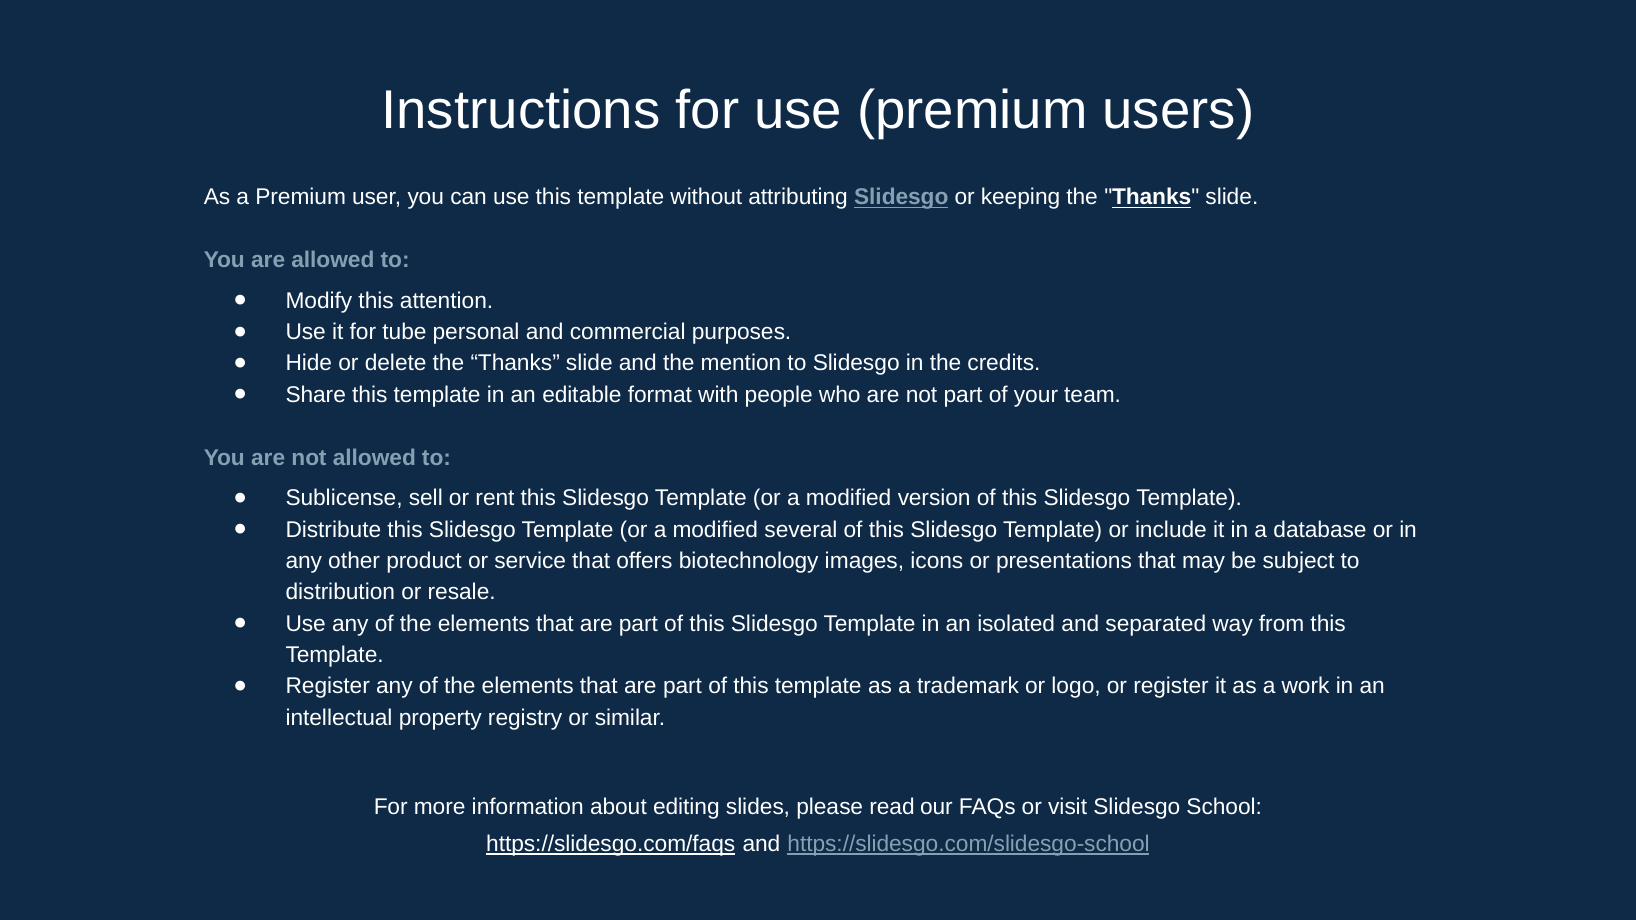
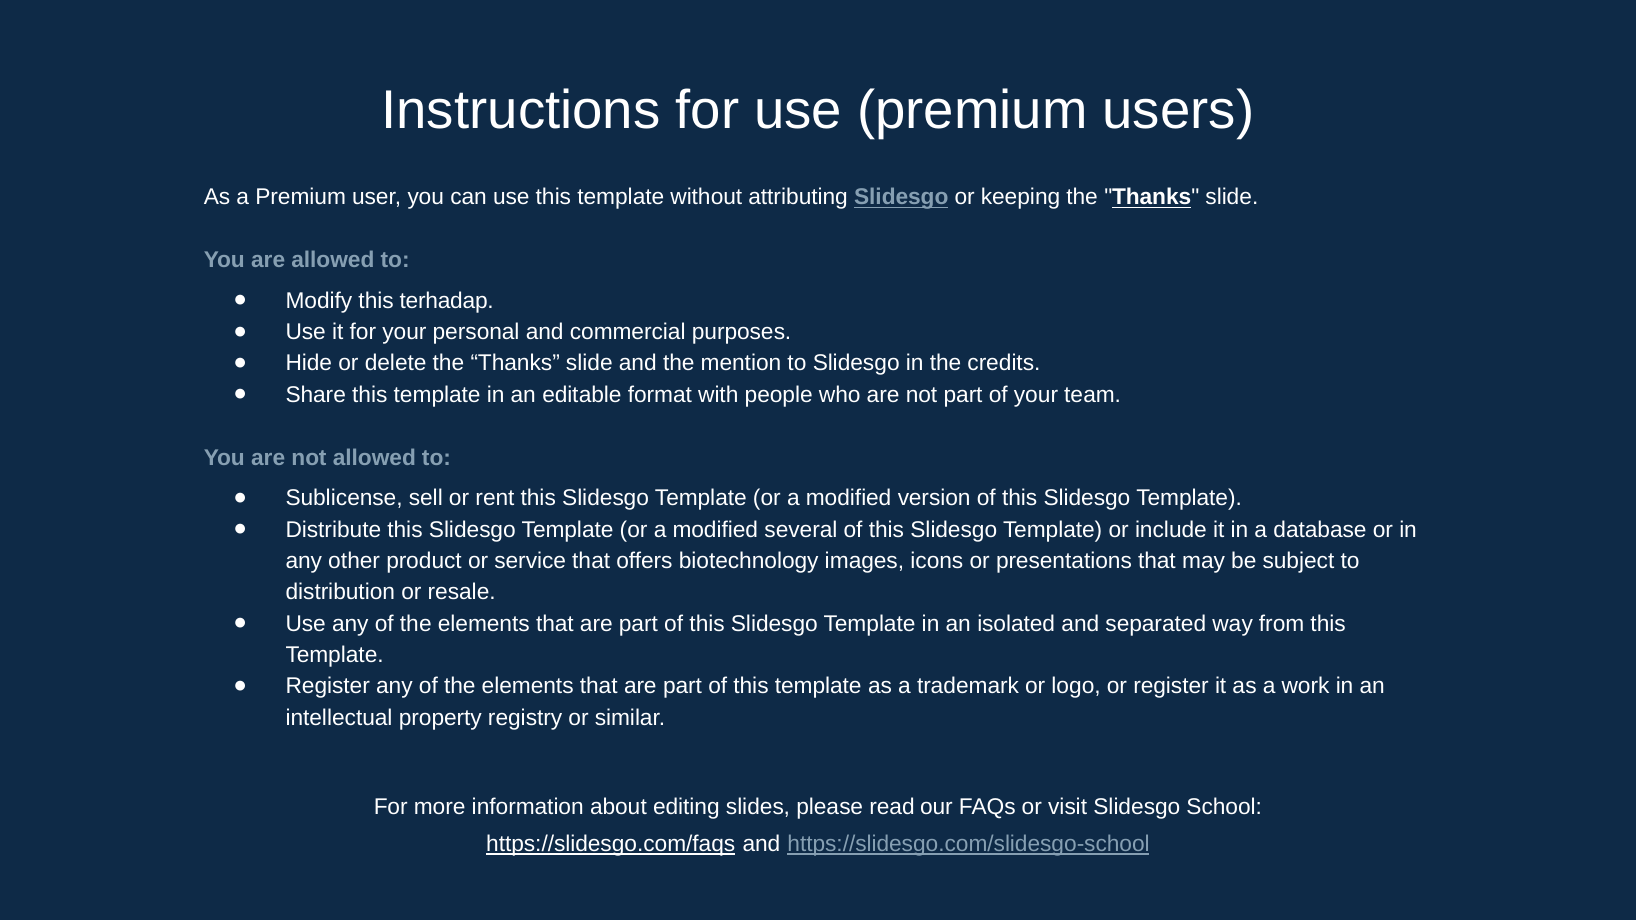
attention: attention -> terhadap
for tube: tube -> your
